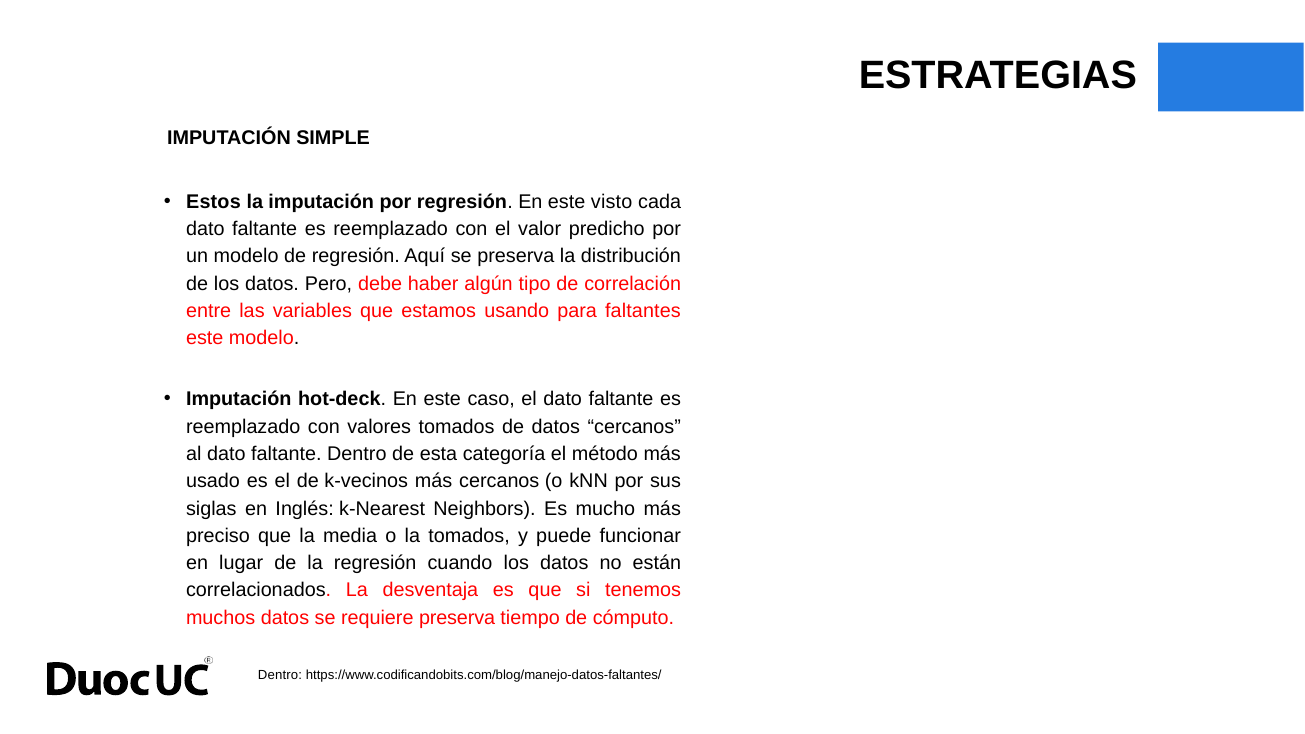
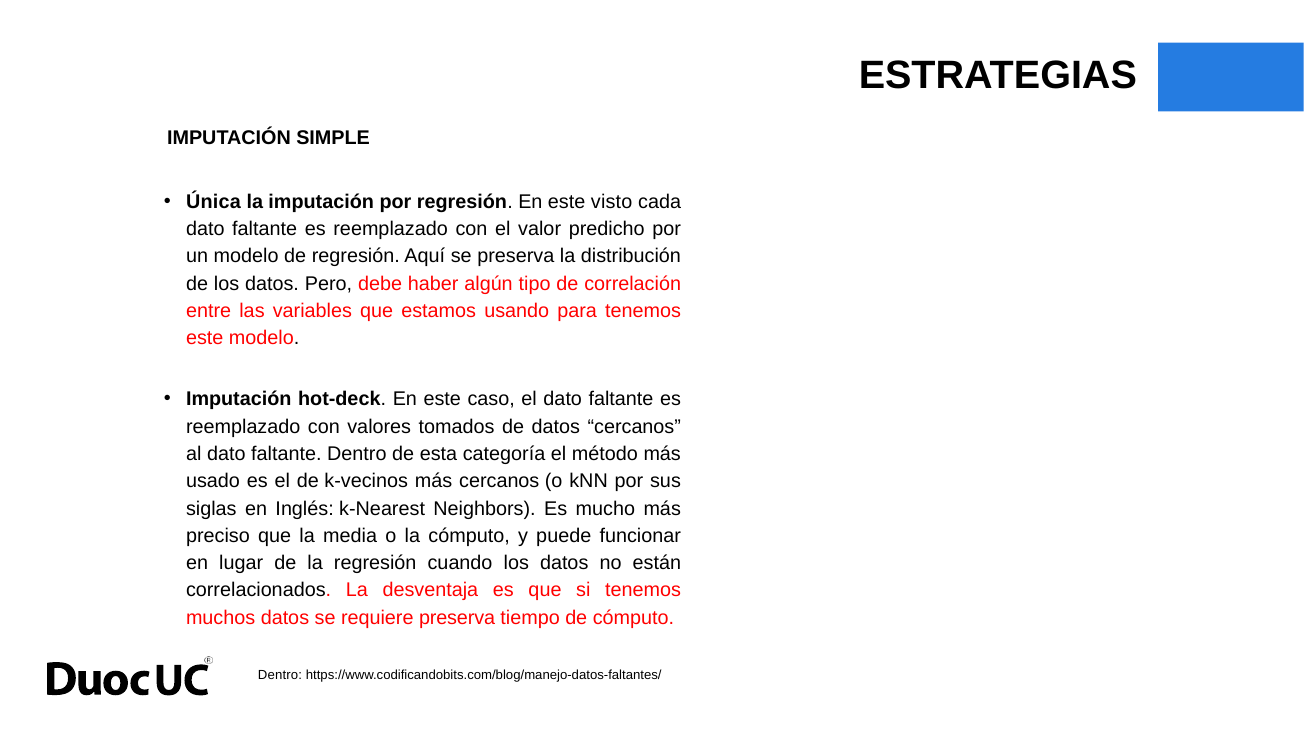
Estos: Estos -> Única
para faltantes: faltantes -> tenemos
la tomados: tomados -> cómputo
